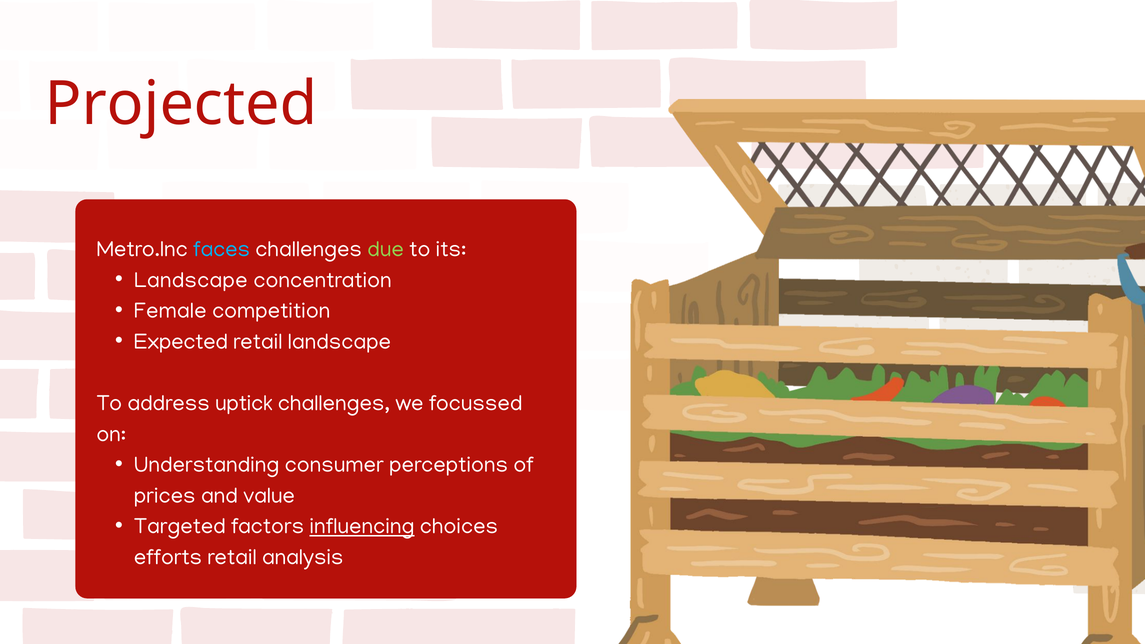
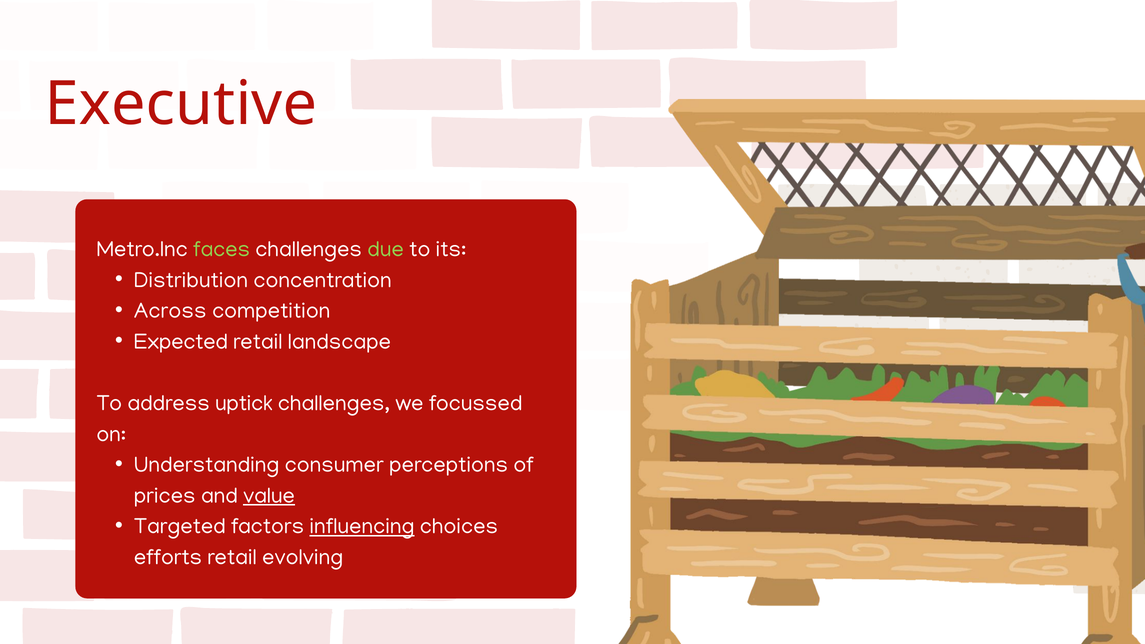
Projected: Projected -> Executive
faces colour: light blue -> light green
Landscape at (191, 280): Landscape -> Distribution
Female: Female -> Across
value underline: none -> present
analysis: analysis -> evolving
